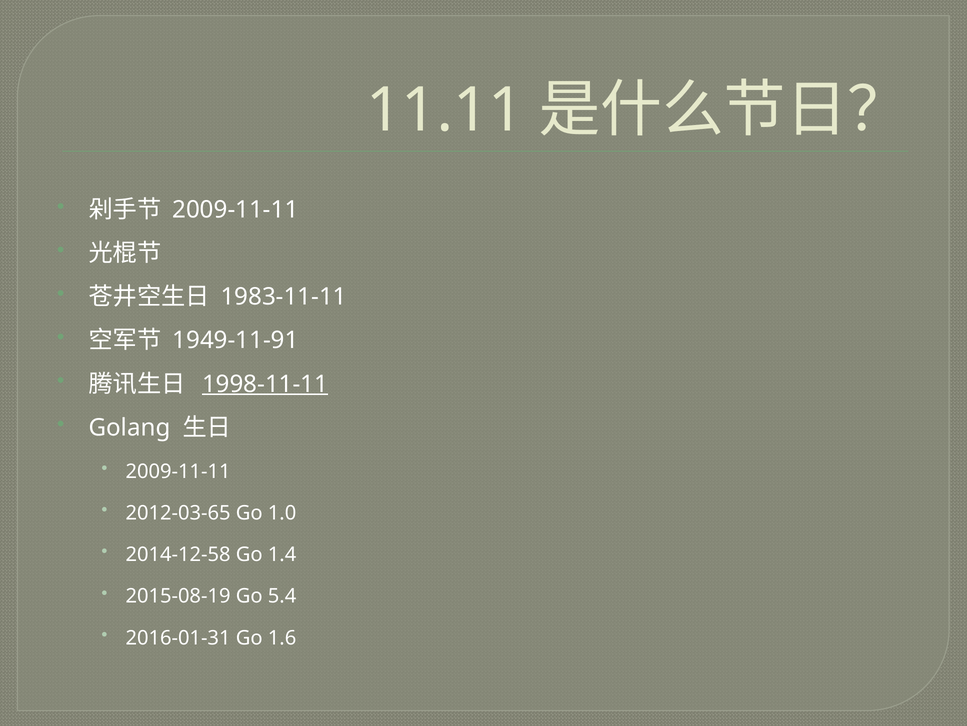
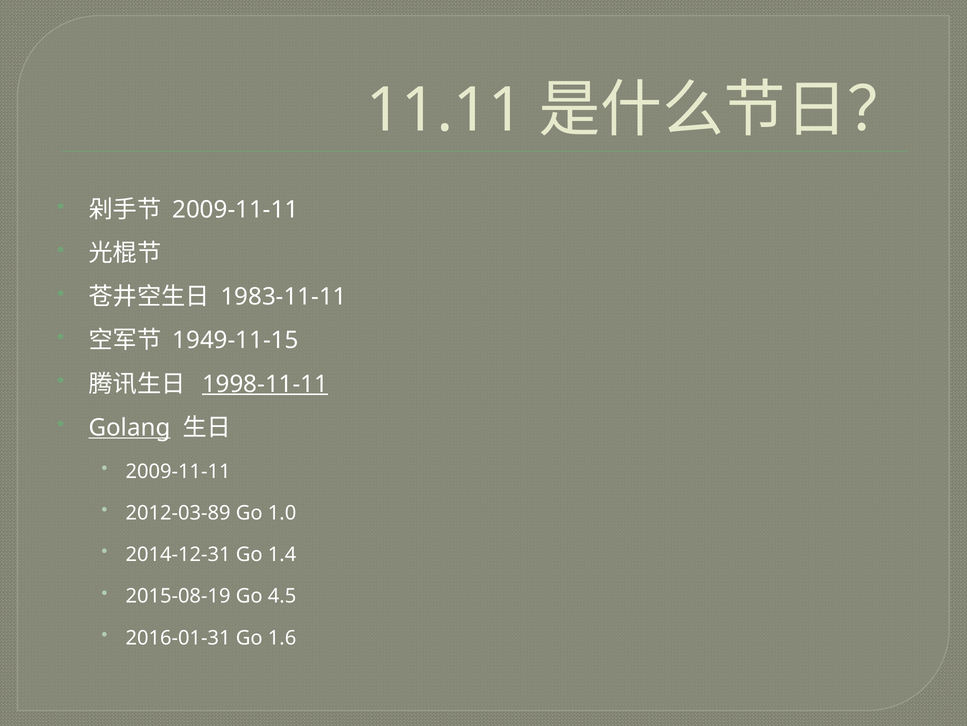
1949-11-91: 1949-11-91 -> 1949-11-15
Golang underline: none -> present
2012-03-65: 2012-03-65 -> 2012-03-89
2014-12-58: 2014-12-58 -> 2014-12-31
5.4: 5.4 -> 4.5
